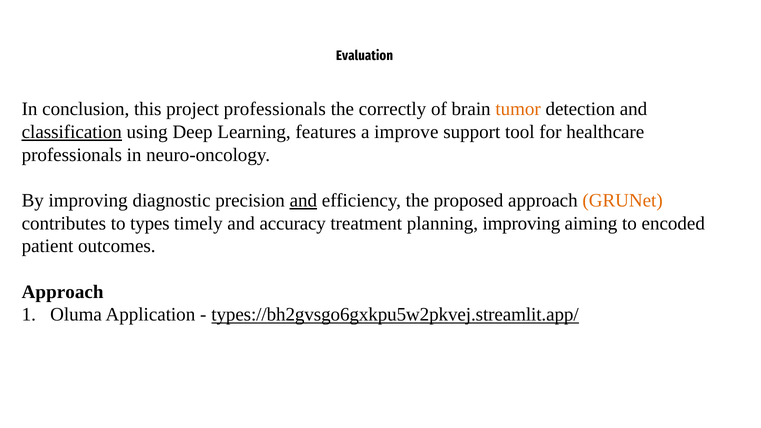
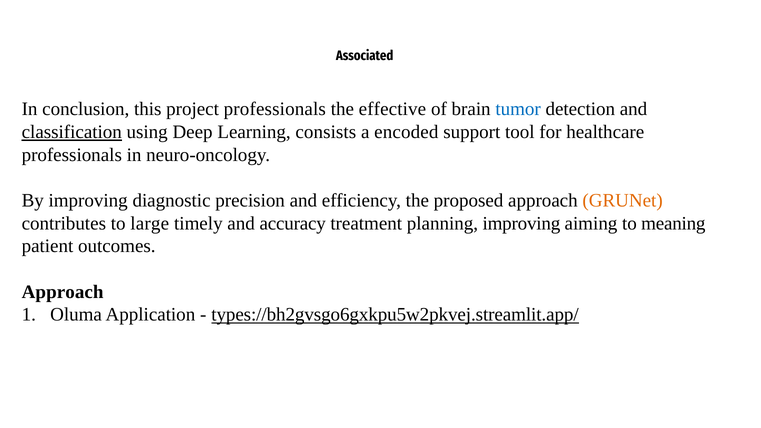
Evaluation: Evaluation -> Associated
correctly: correctly -> effective
tumor colour: orange -> blue
features: features -> consists
improve: improve -> encoded
and at (303, 201) underline: present -> none
types: types -> large
encoded: encoded -> meaning
